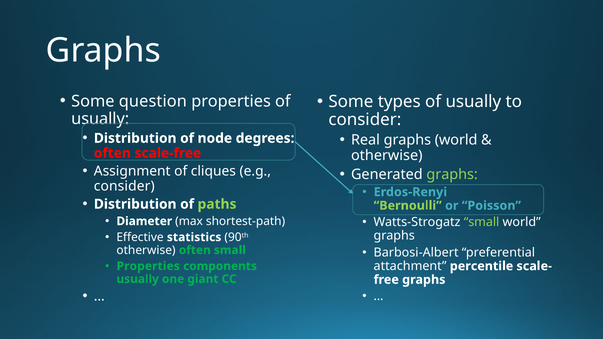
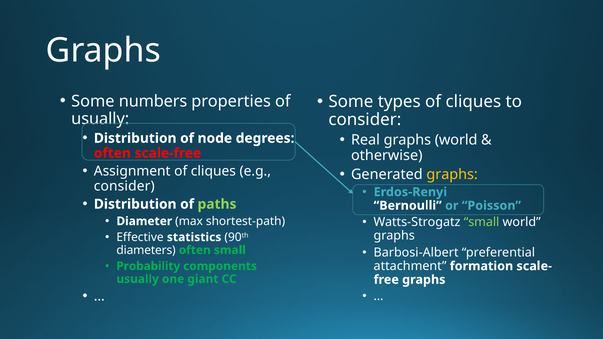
types of usually: usually -> cliques
question: question -> numbers
graphs at (452, 174) colour: light green -> yellow
Bernoulli colour: light green -> white
otherwise at (146, 250): otherwise -> diameters
Properties at (148, 266): Properties -> Probability
percentile: percentile -> formation
